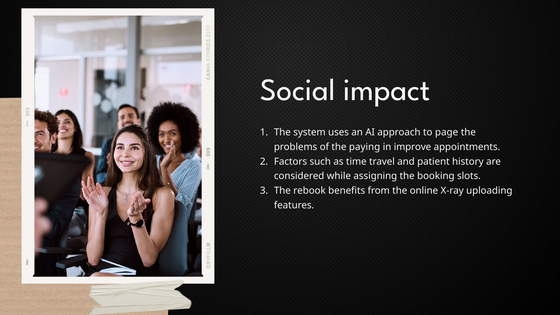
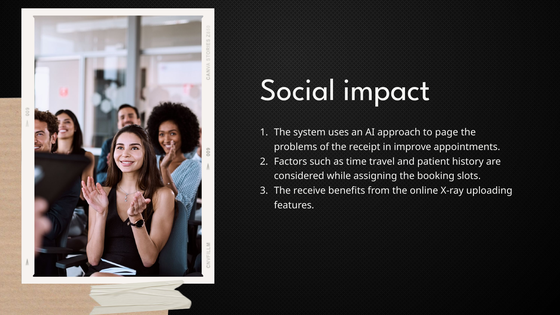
paying: paying -> receipt
rebook: rebook -> receive
